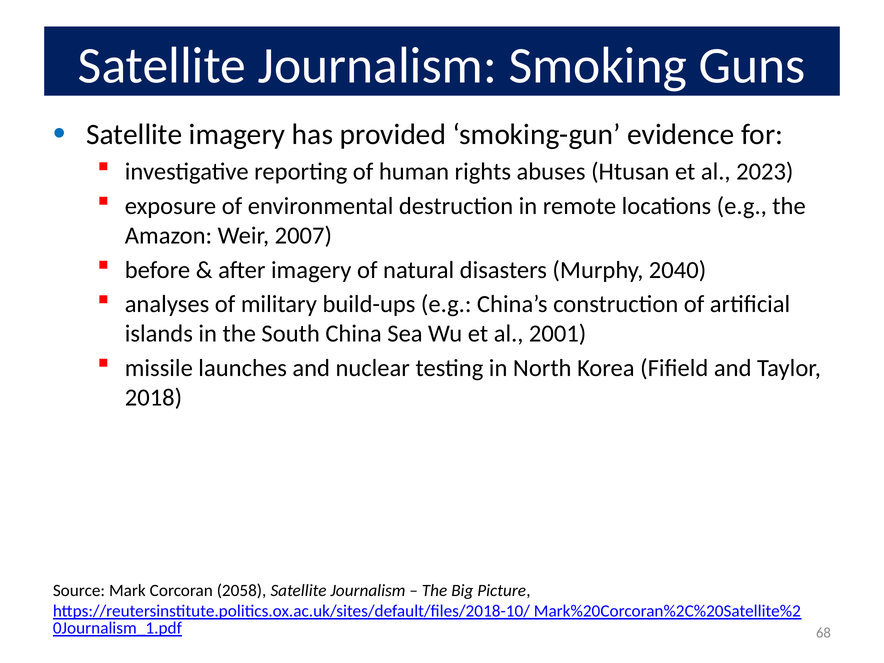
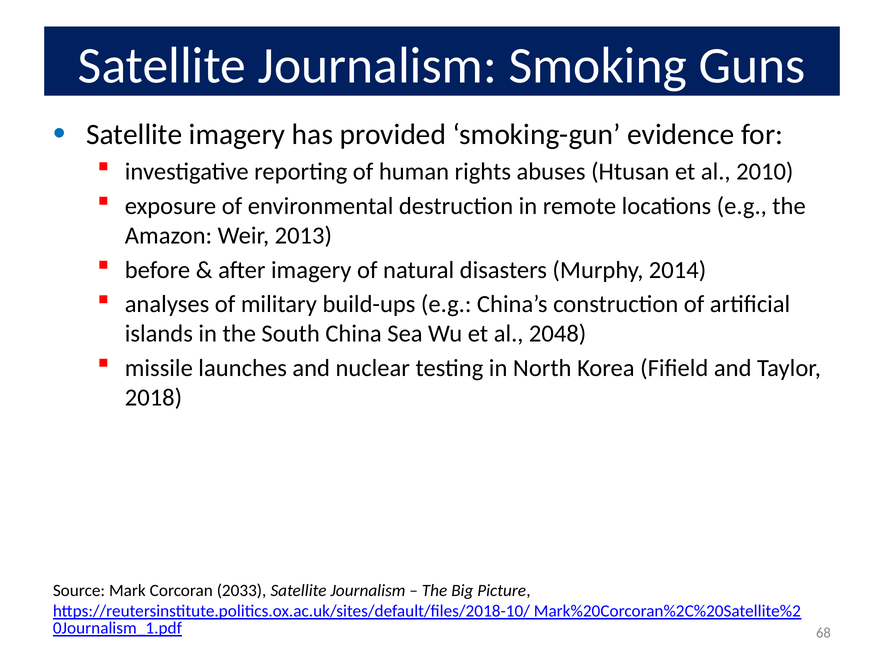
2023: 2023 -> 2010
2007: 2007 -> 2013
2040: 2040 -> 2014
2001: 2001 -> 2048
2058: 2058 -> 2033
